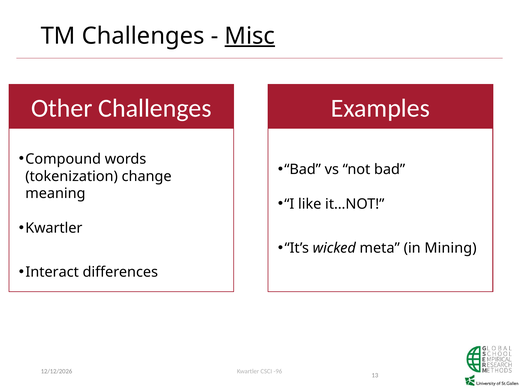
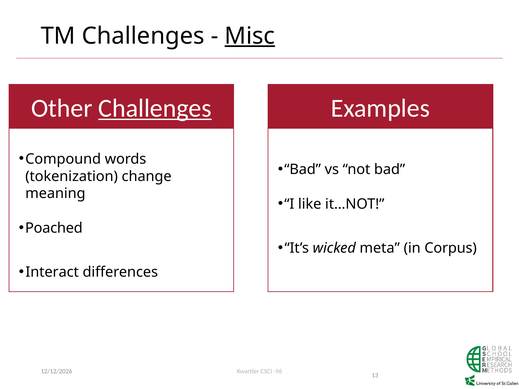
Challenges at (155, 108) underline: none -> present
Kwartler at (54, 228): Kwartler -> Poached
Mining: Mining -> Corpus
